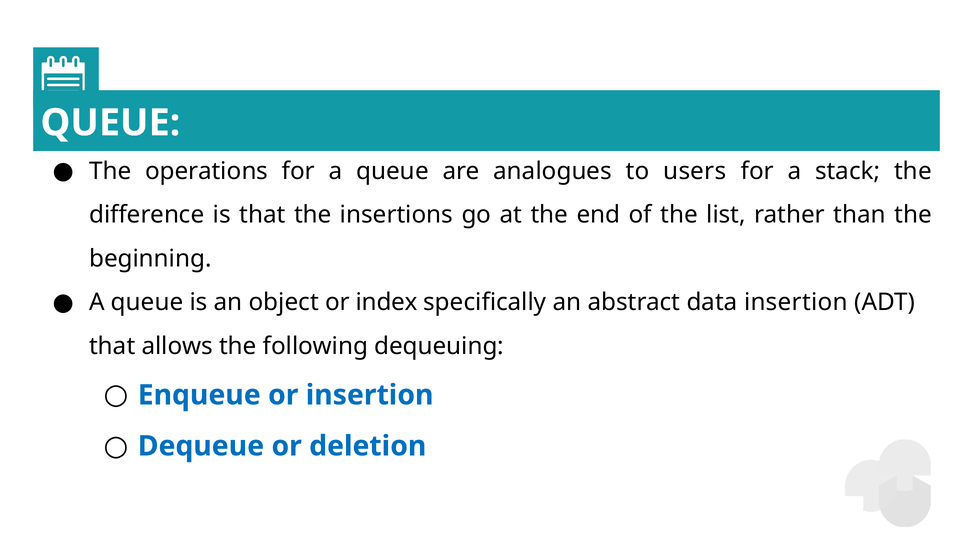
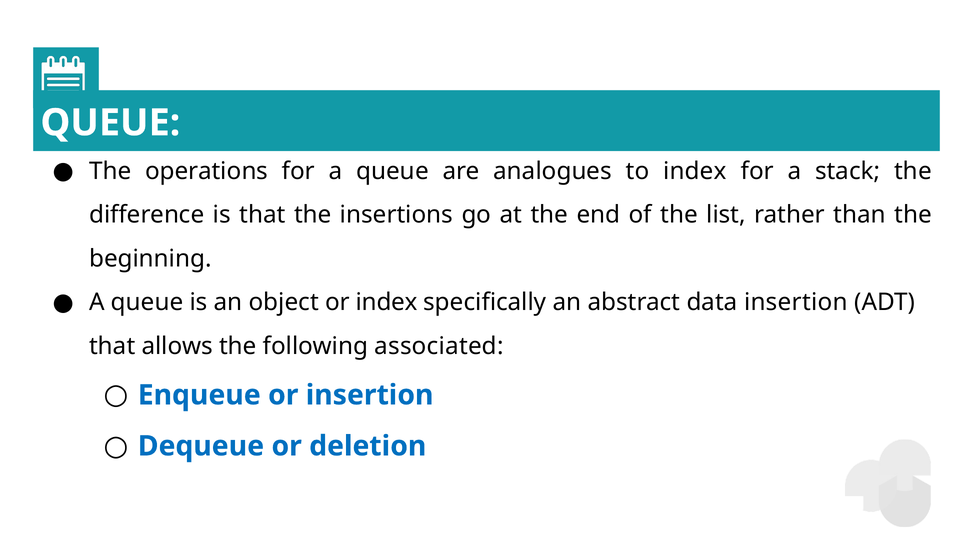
to users: users -> index
dequeuing: dequeuing -> associated
